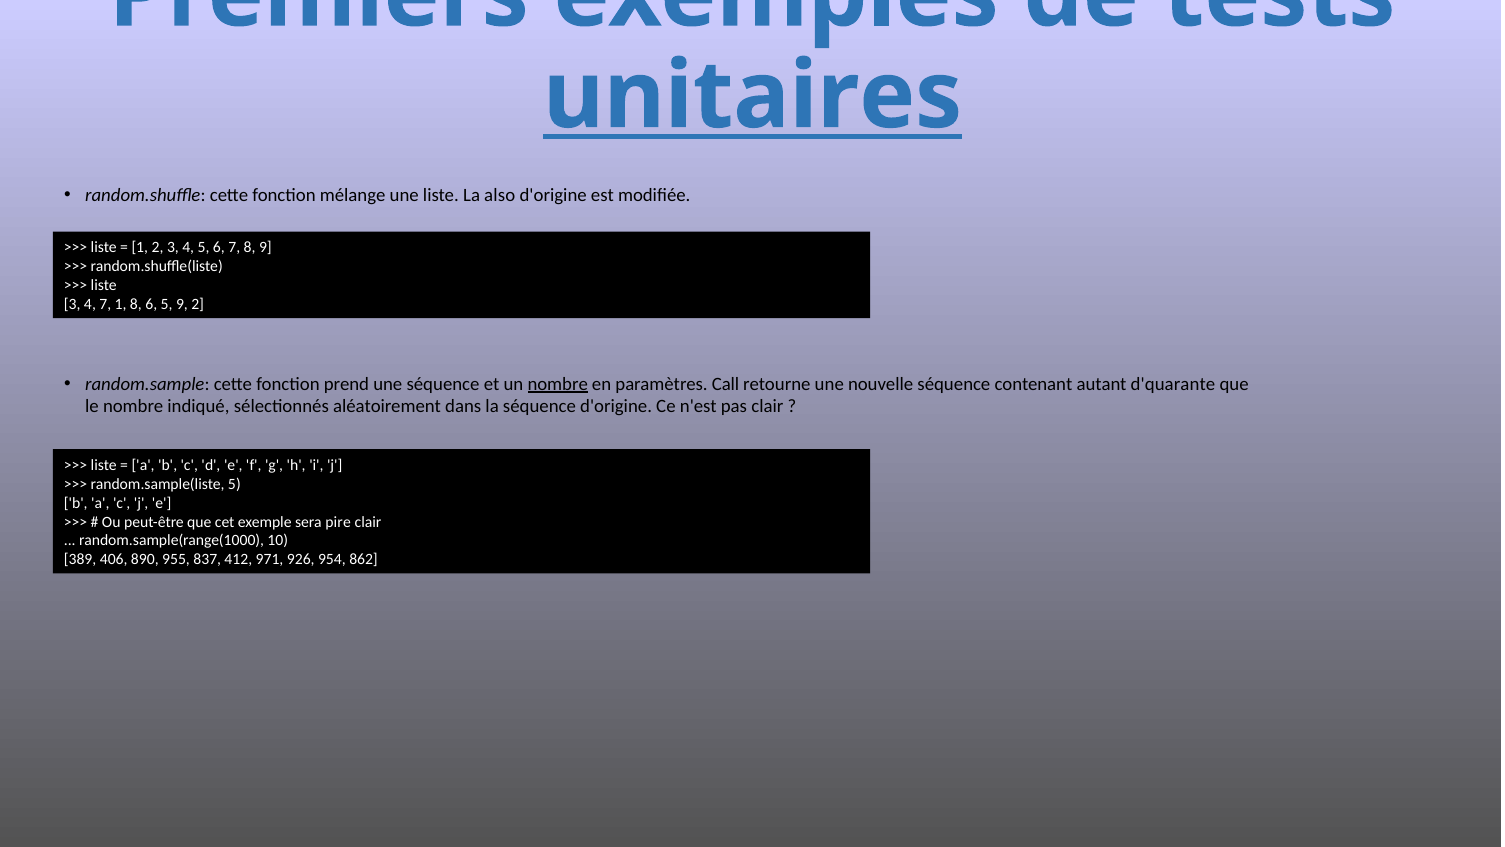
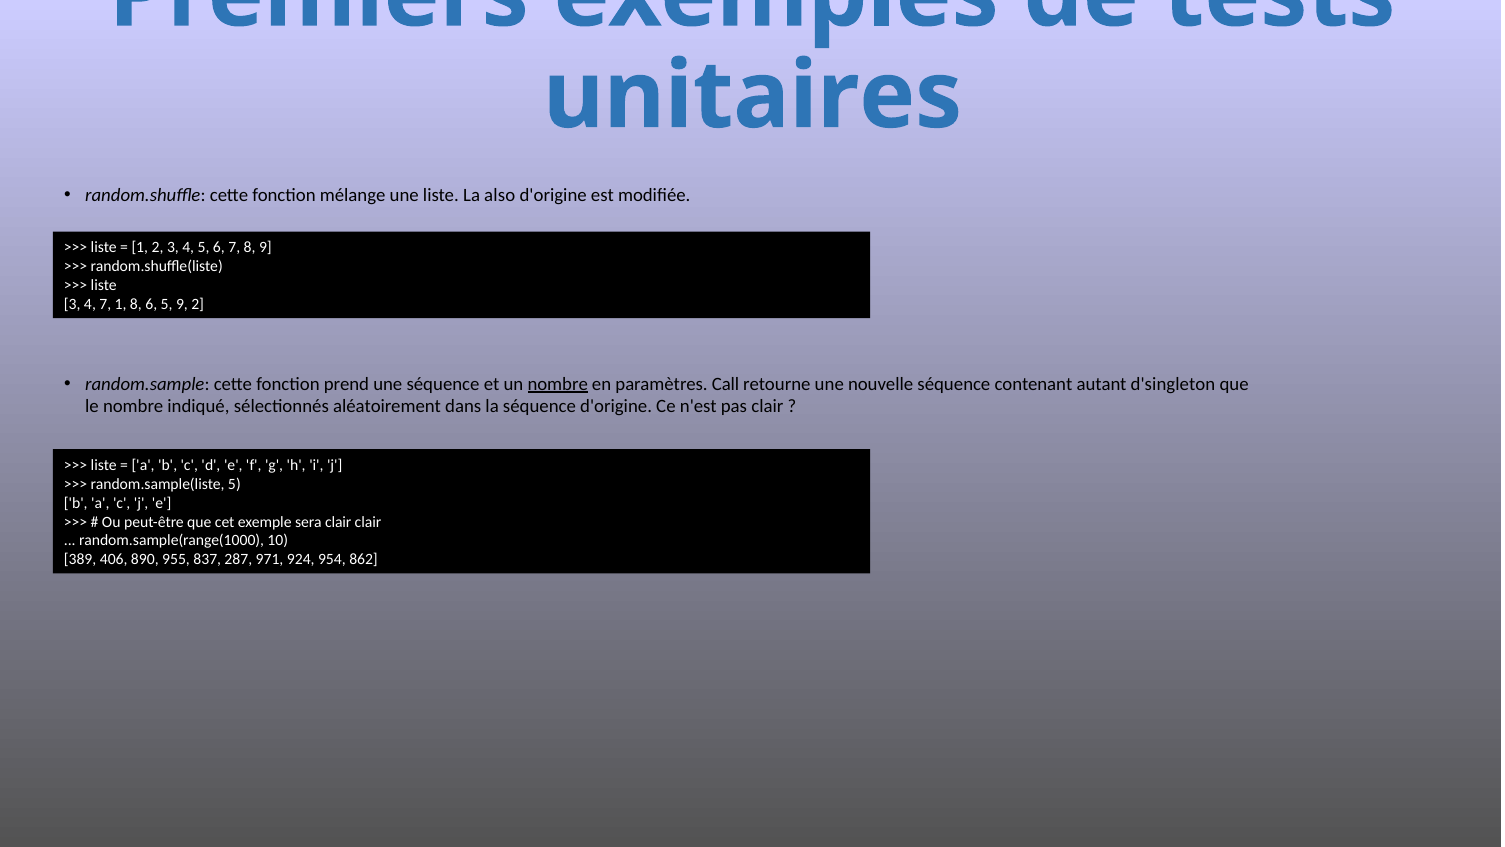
unitaires underline: present -> none
d'quarante: d'quarante -> d'singleton
sera pire: pire -> clair
412: 412 -> 287
926: 926 -> 924
